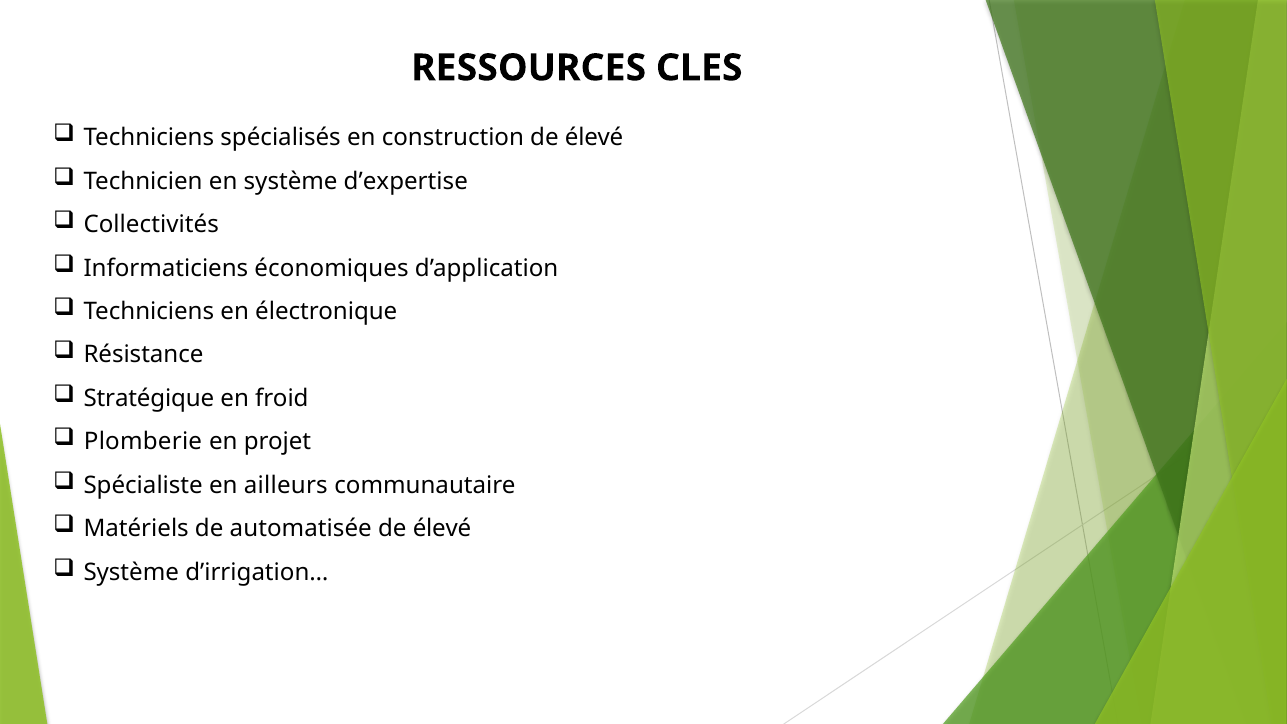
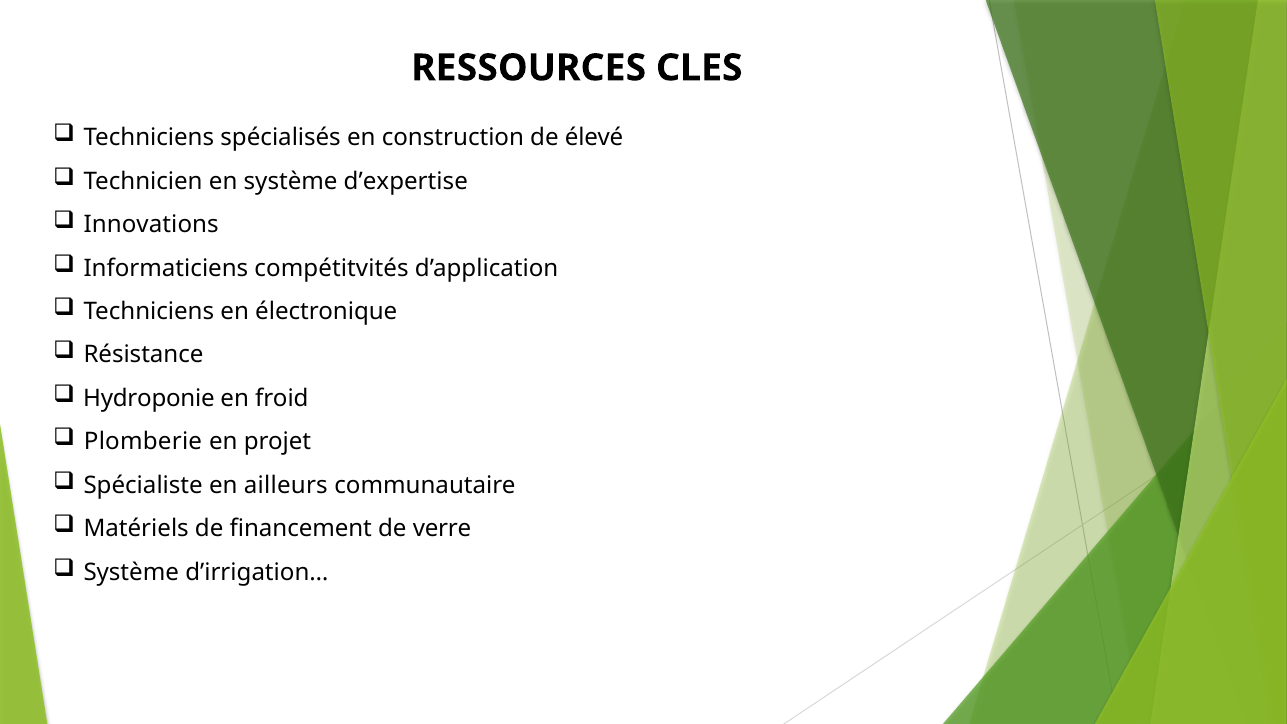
Collectivités: Collectivités -> Innovations
économiques: économiques -> compétitvités
Stratégique: Stratégique -> Hydroponie
automatisée: automatisée -> financement
élevé at (442, 529): élevé -> verre
